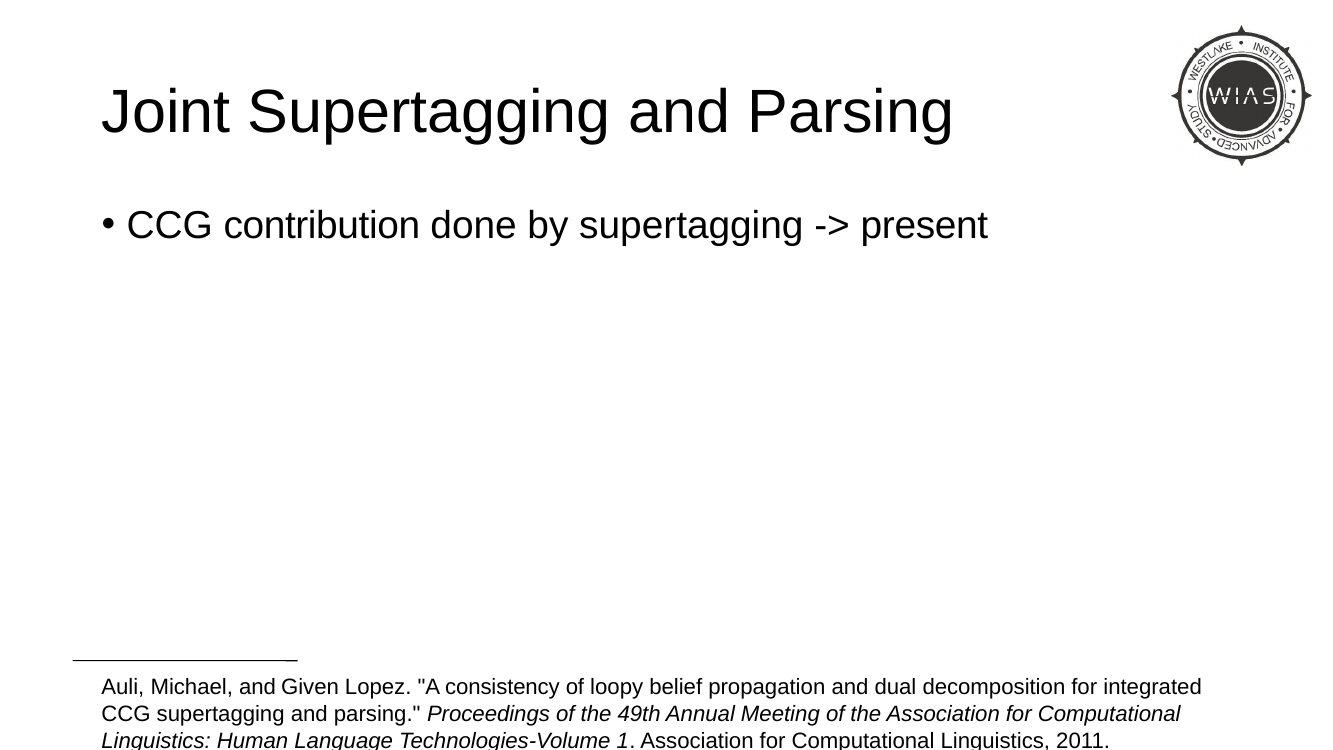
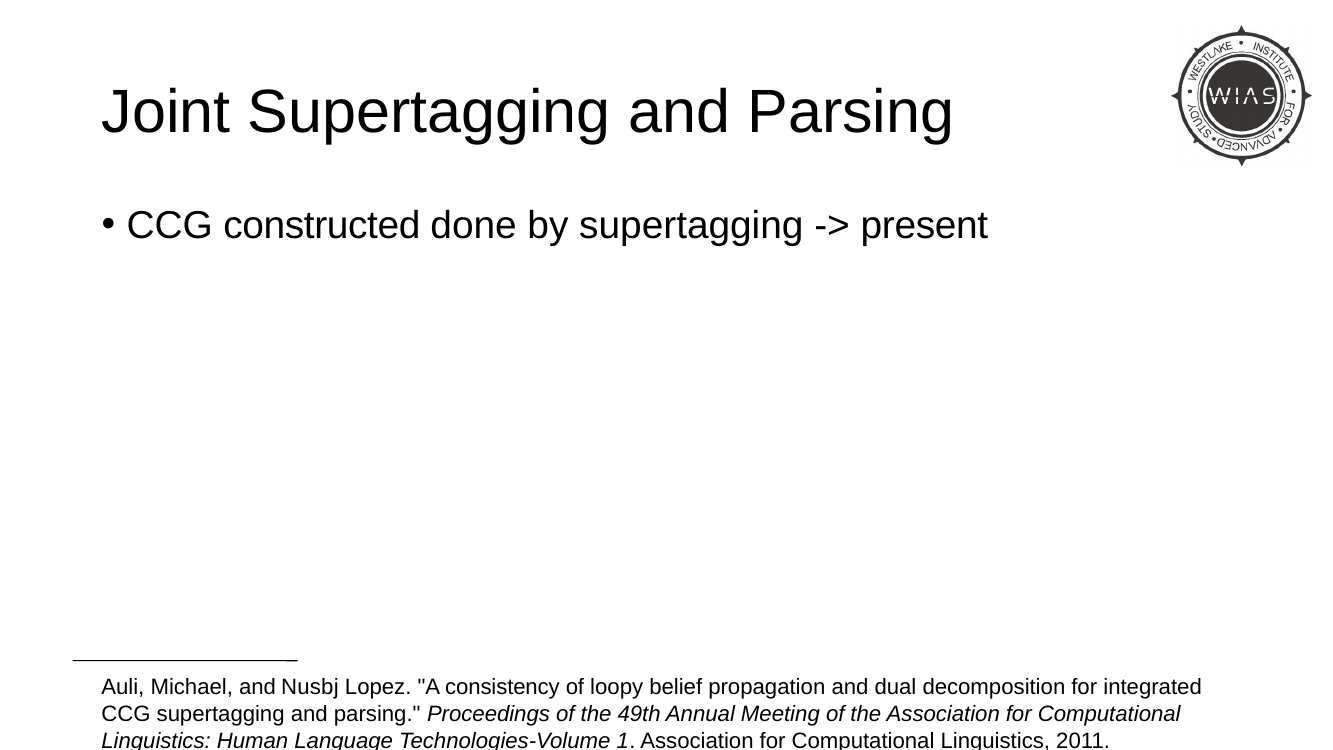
contribution: contribution -> constructed
Given: Given -> Nusbj
